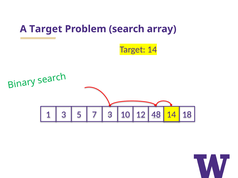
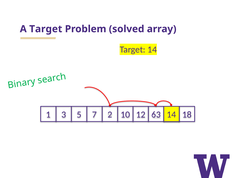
search: search -> solved
7 3: 3 -> 2
48: 48 -> 63
